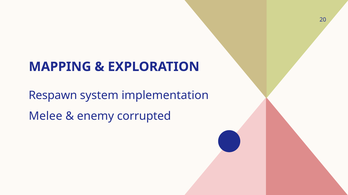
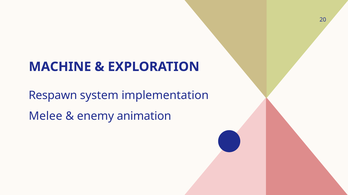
MAPPING: MAPPING -> MACHINE
corrupted: corrupted -> animation
